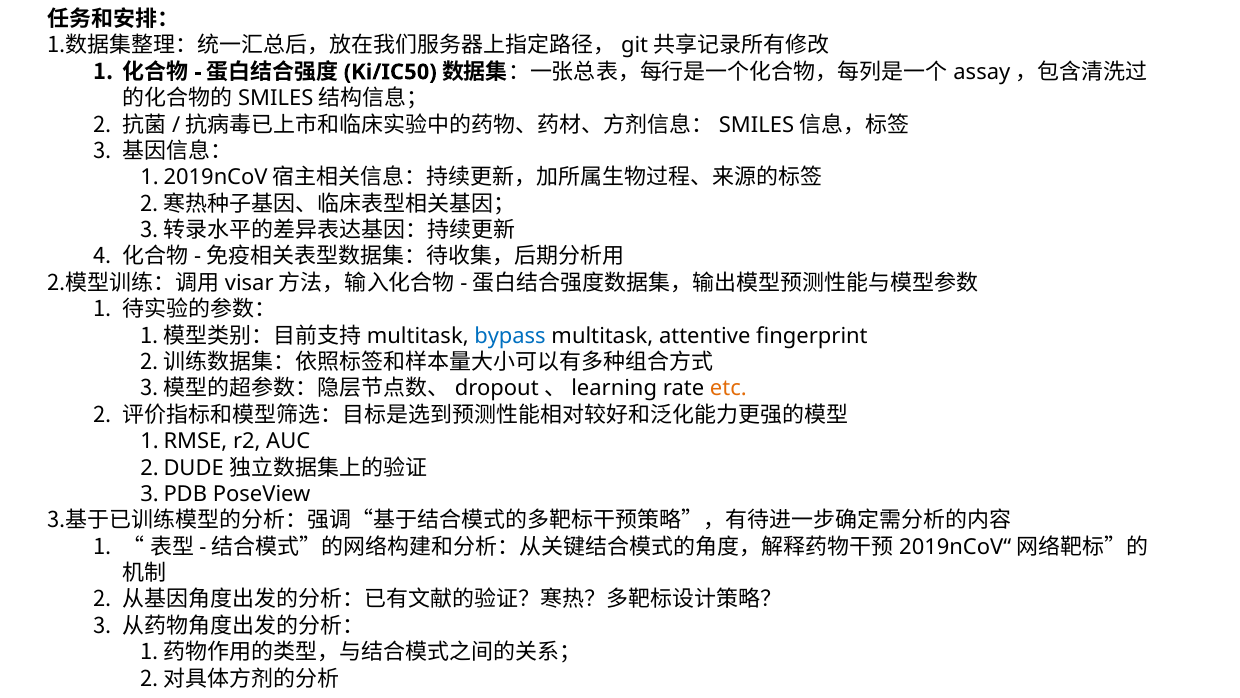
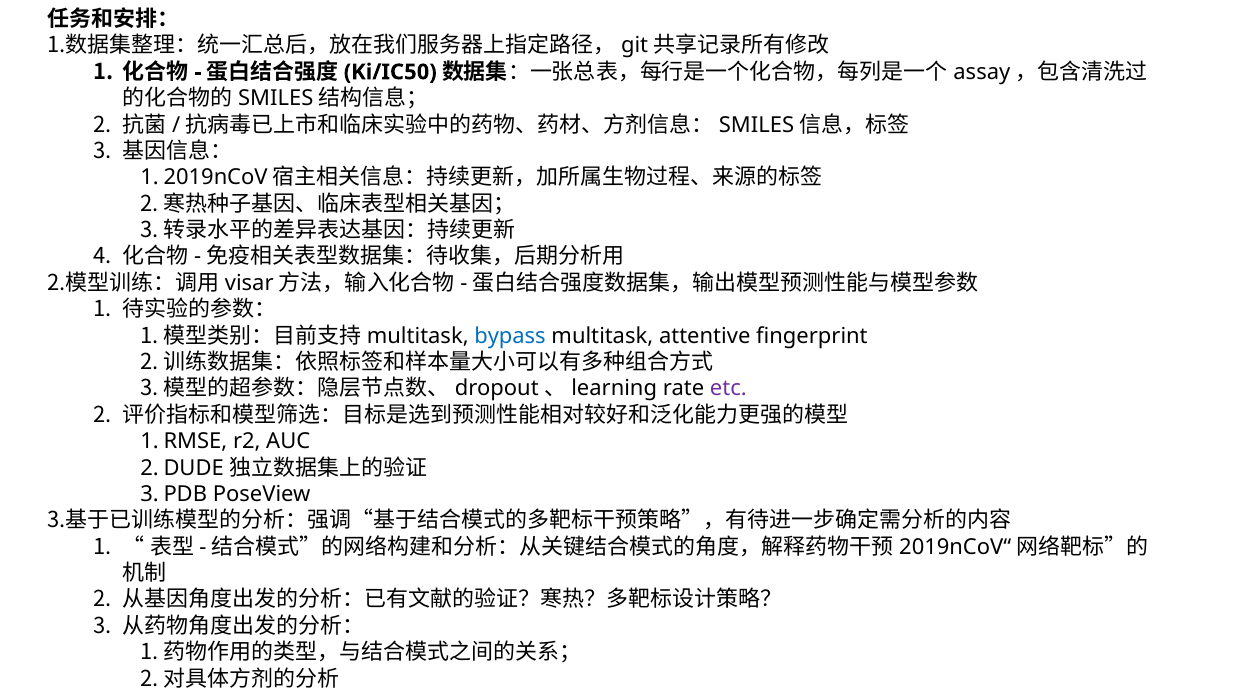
etc colour: orange -> purple
